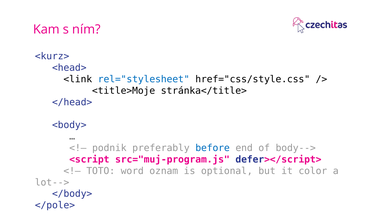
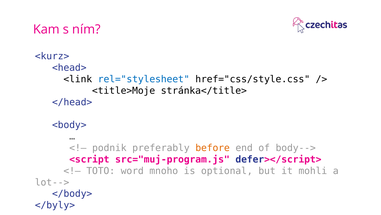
before colour: blue -> orange
oznam: oznam -> mnoho
color: color -> mohli
</pole>: </pole> -> </byly>
